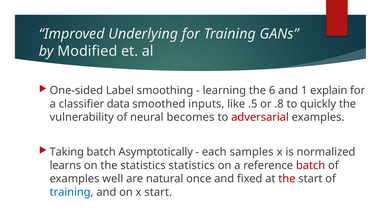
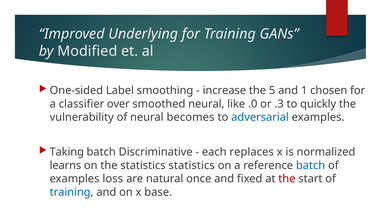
learning: learning -> increase
6: 6 -> 5
explain: explain -> chosen
data: data -> over
smoothed inputs: inputs -> neural
.5: .5 -> .0
.8: .8 -> .3
adversarial colour: red -> blue
Asymptotically: Asymptotically -> Discriminative
samples: samples -> replaces
batch at (311, 165) colour: red -> blue
well: well -> loss
x start: start -> base
